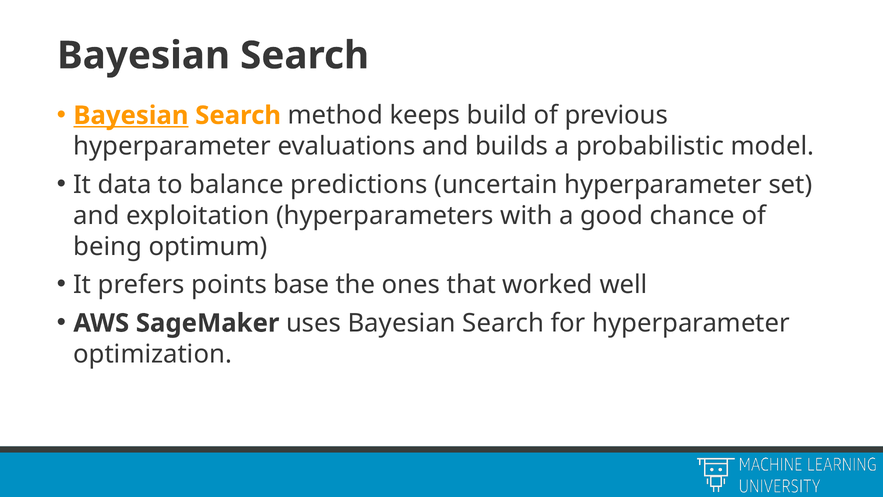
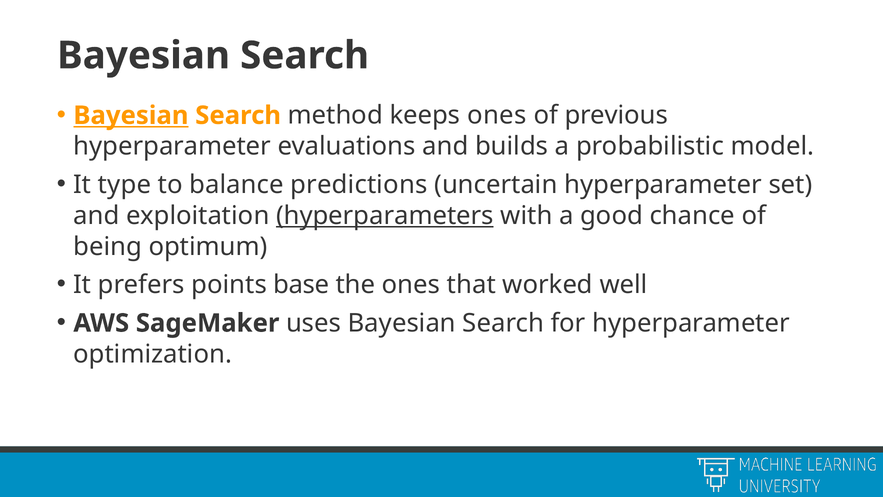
keeps build: build -> ones
data: data -> type
hyperparameters underline: none -> present
